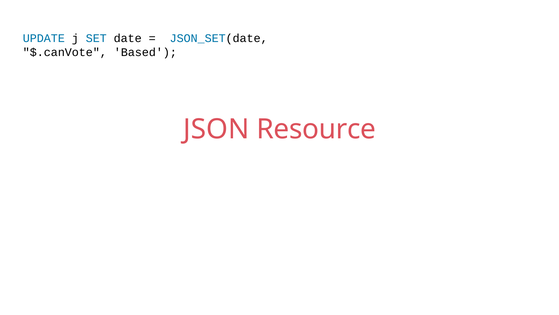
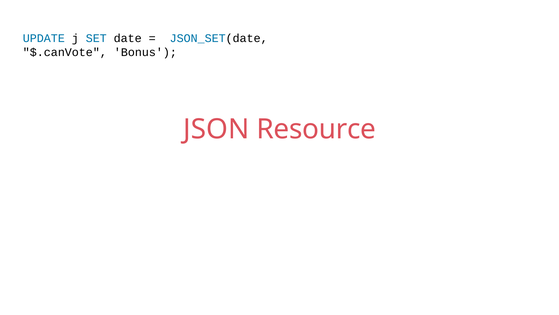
Based: Based -> Bonus
